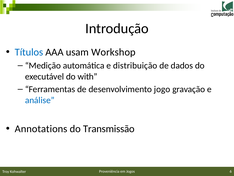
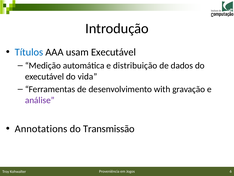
usam Workshop: Workshop -> Executável
with: with -> vida
jogo: jogo -> with
análise colour: blue -> purple
